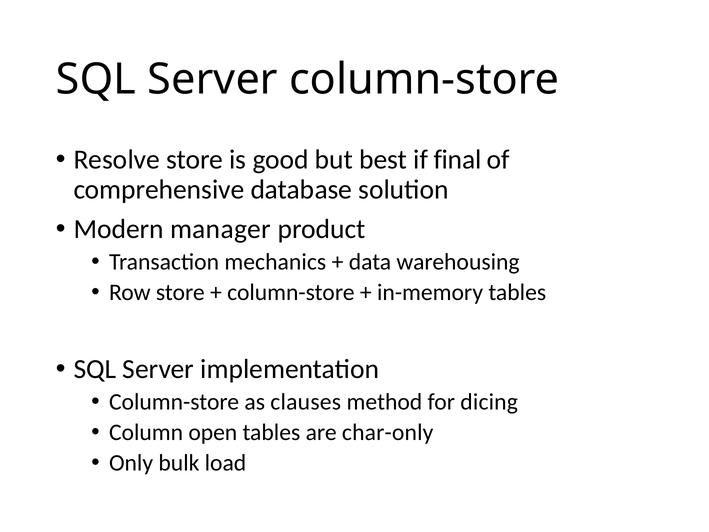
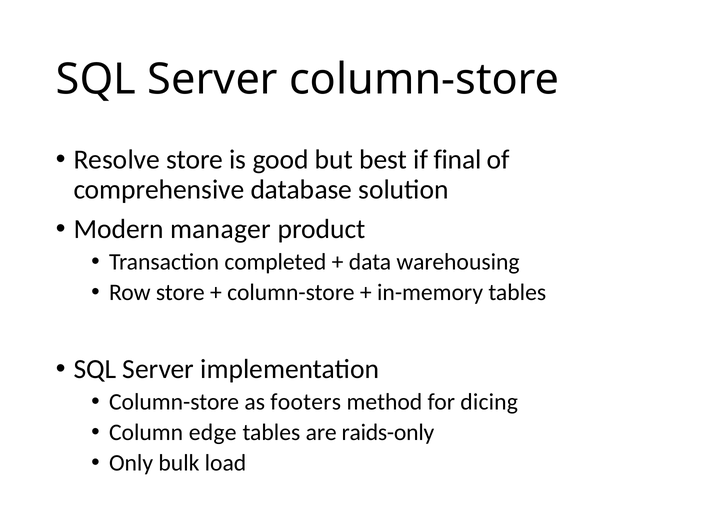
mechanics: mechanics -> completed
clauses: clauses -> footers
open: open -> edge
char-only: char-only -> raids-only
